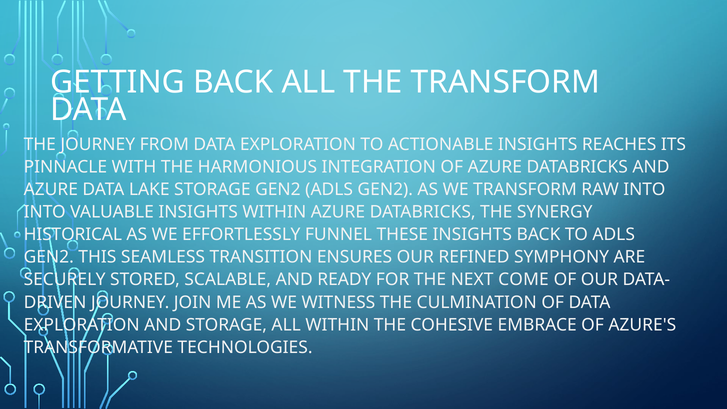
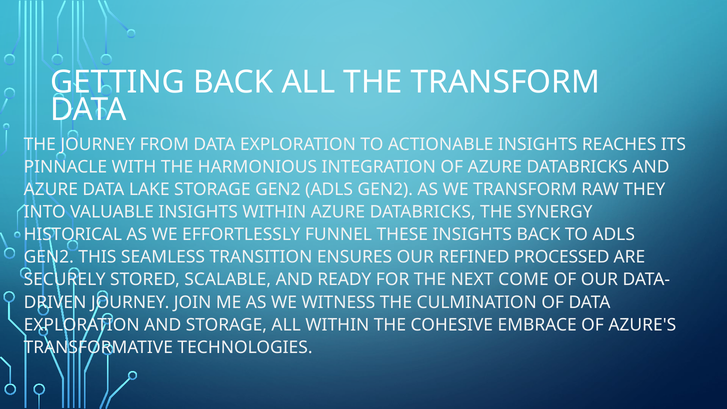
RAW INTO: INTO -> THEY
SYMPHONY: SYMPHONY -> PROCESSED
